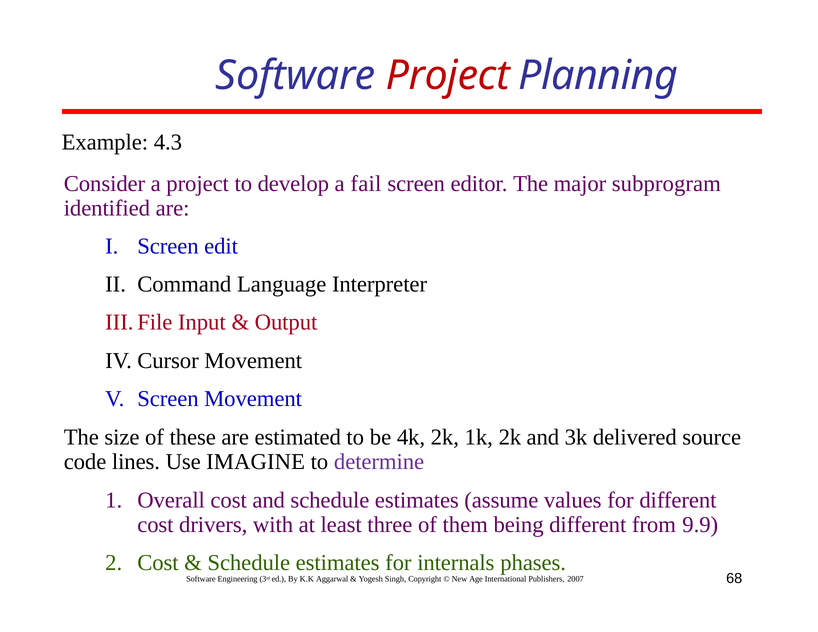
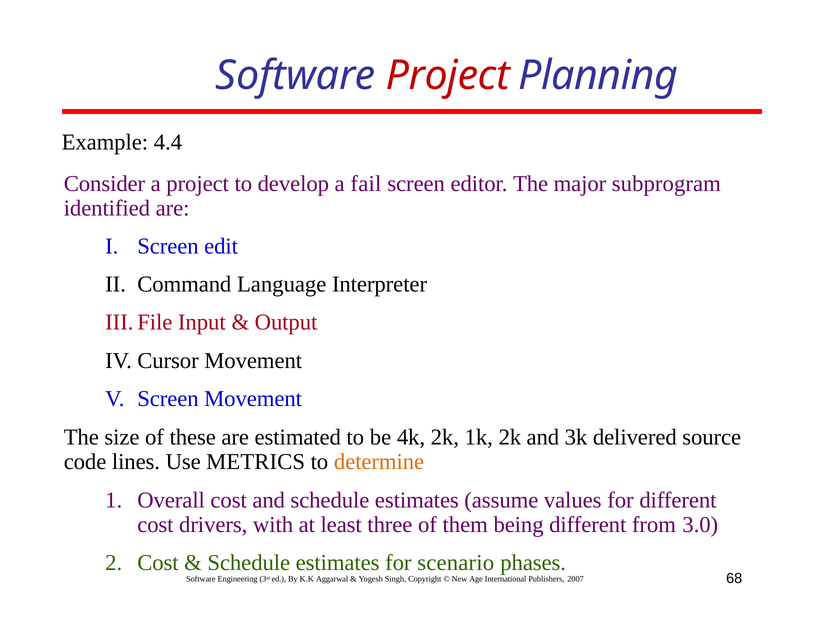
4.3: 4.3 -> 4.4
IMAGINE: IMAGINE -> METRICS
determine colour: purple -> orange
9.9: 9.9 -> 3.0
internals: internals -> scenario
